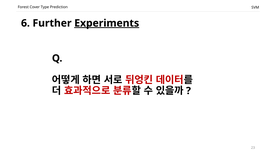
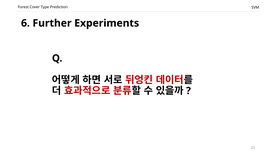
Experiments underline: present -> none
